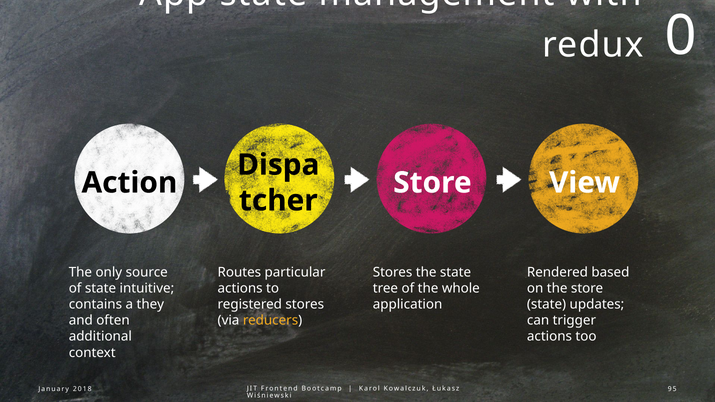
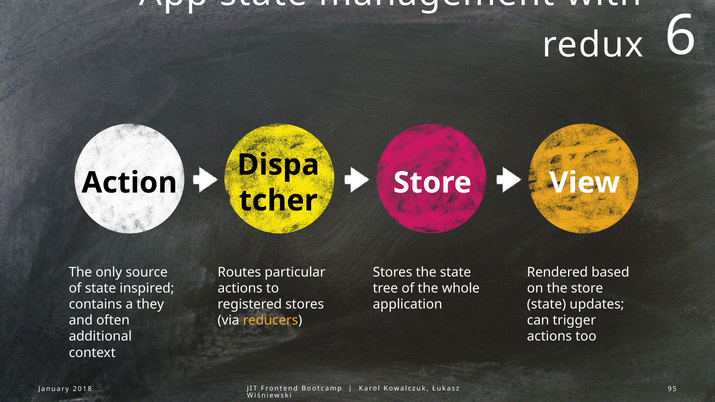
0: 0 -> 6
intuitive: intuitive -> inspired
